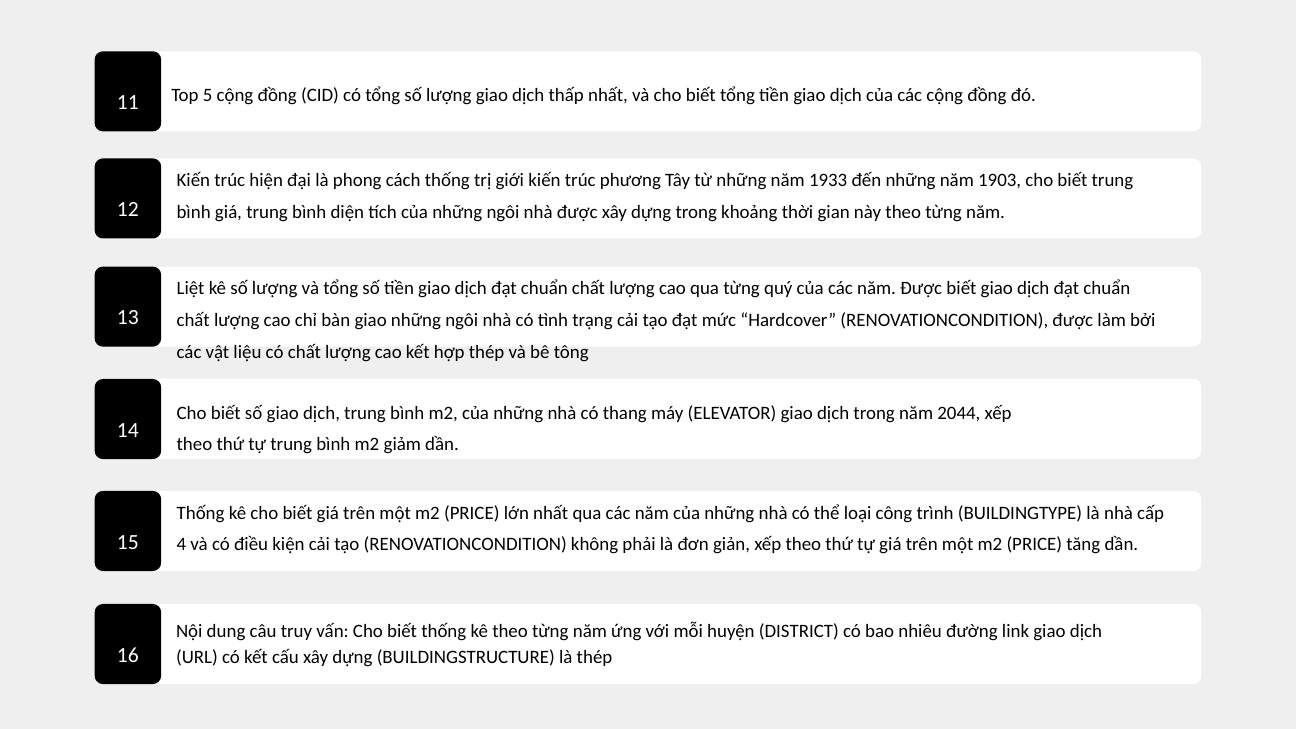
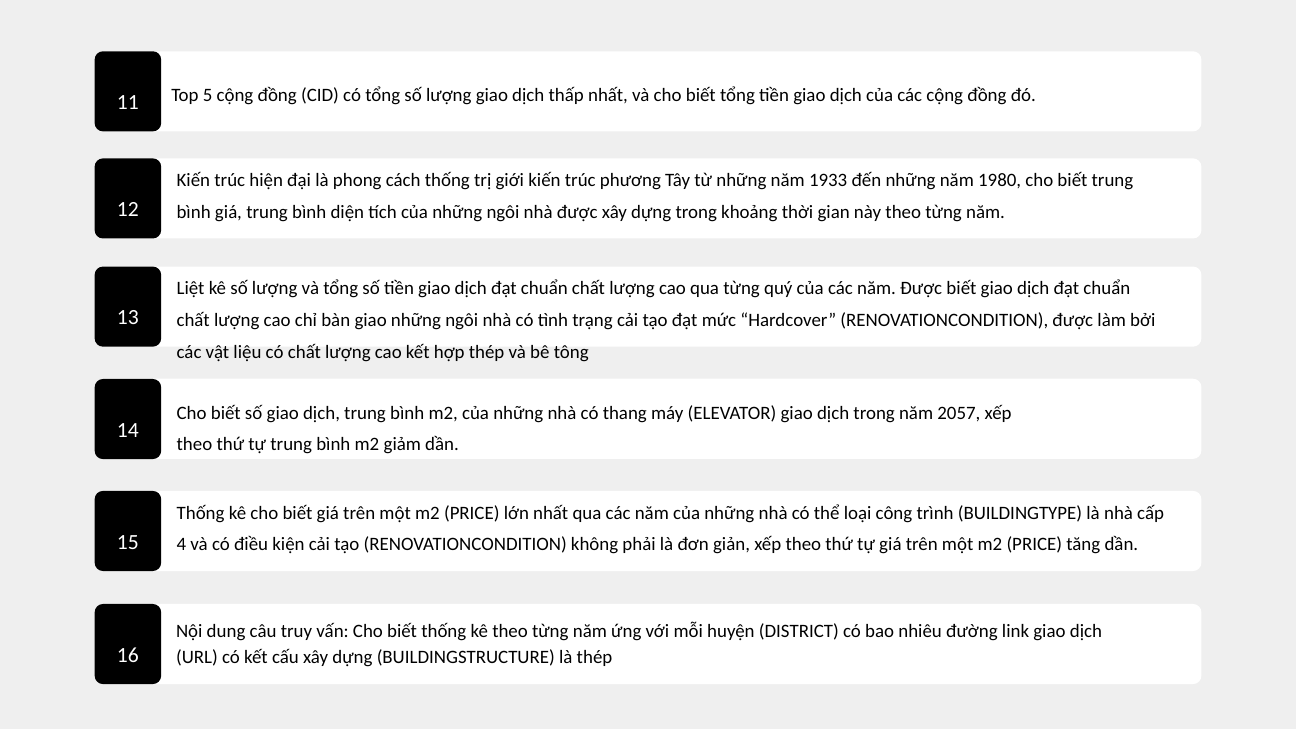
1903: 1903 -> 1980
2044: 2044 -> 2057
